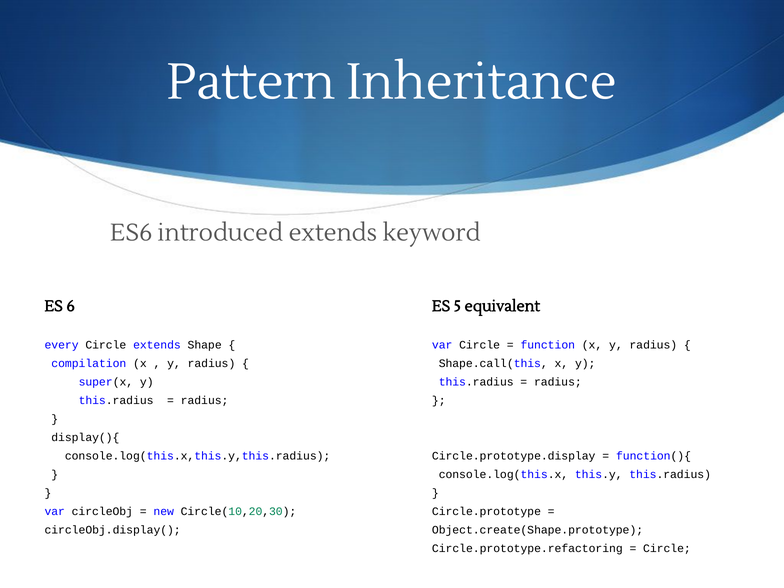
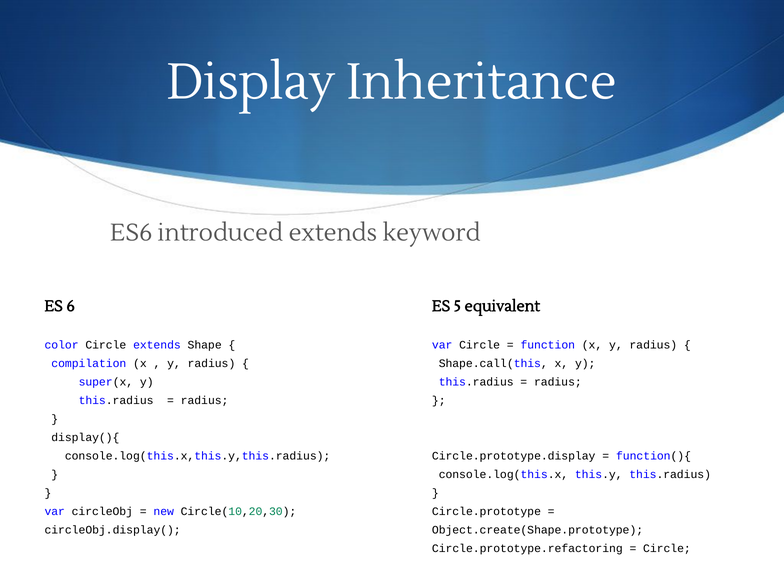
Pattern: Pattern -> Display
every: every -> color
